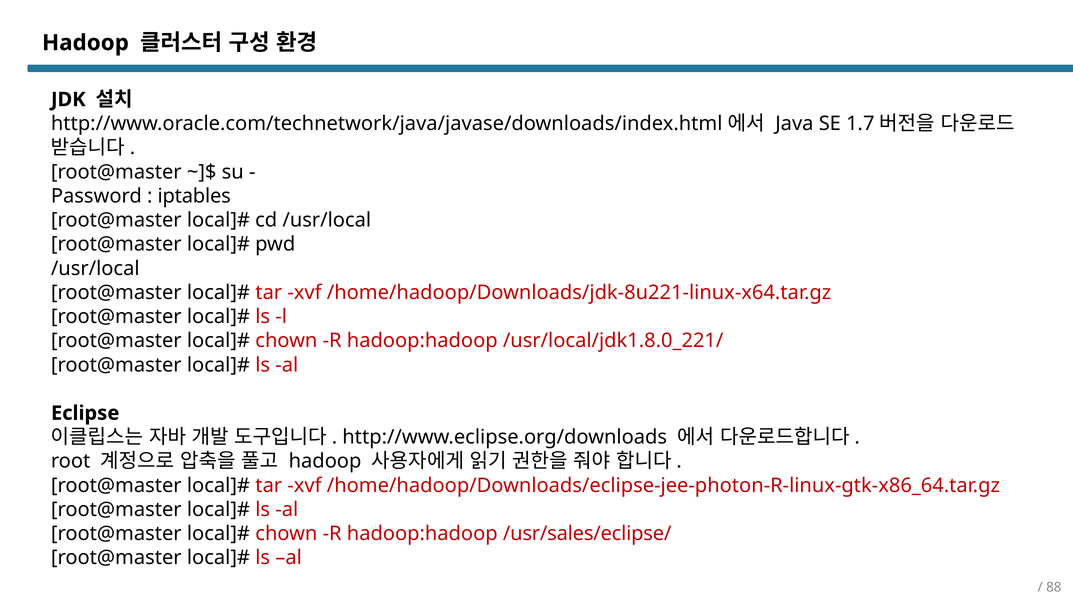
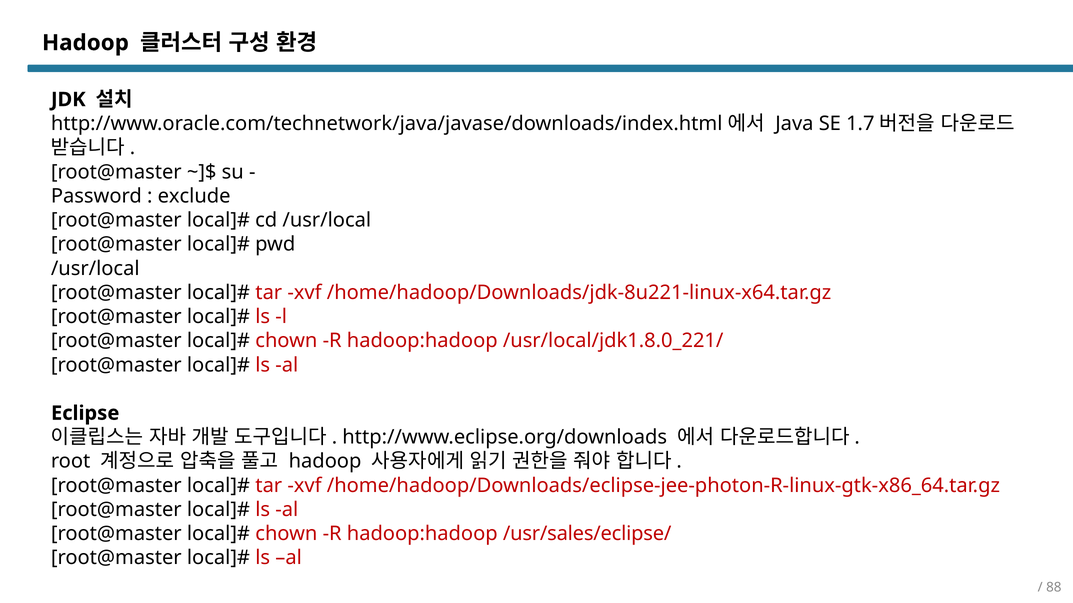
iptables: iptables -> exclude
